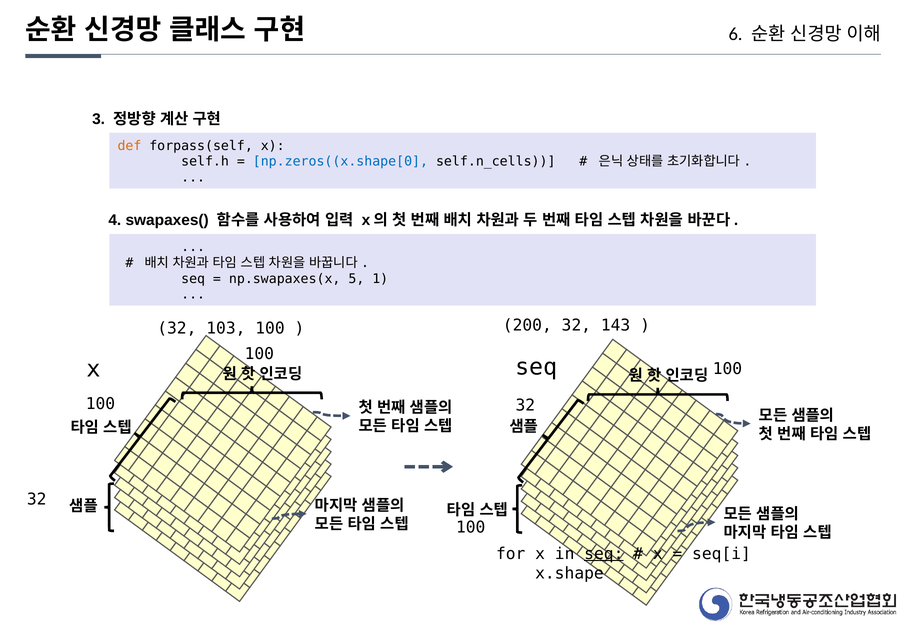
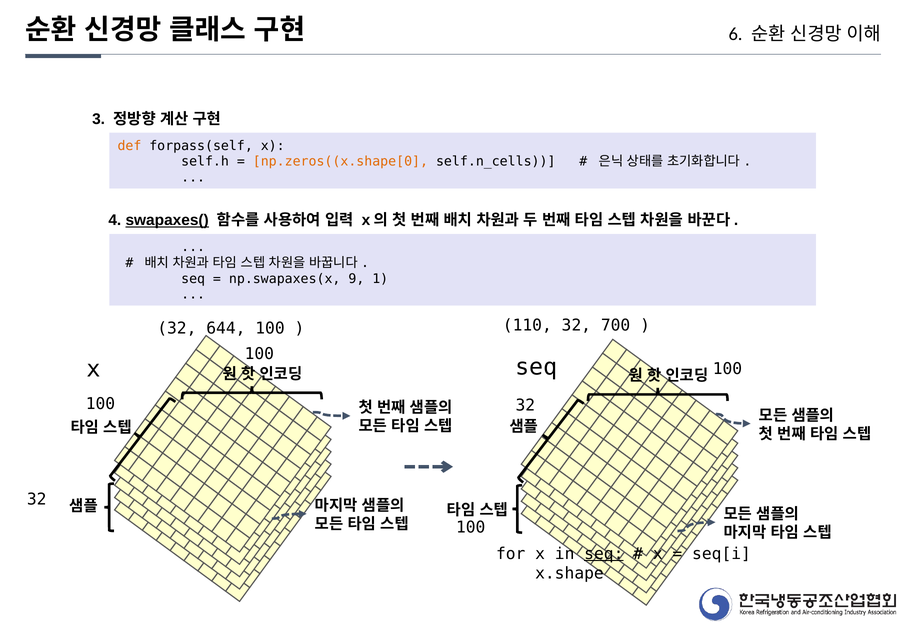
np.zeros((x.shape[0 colour: blue -> orange
swapaxes( underline: none -> present
5: 5 -> 9
103: 103 -> 644
200: 200 -> 110
143: 143 -> 700
